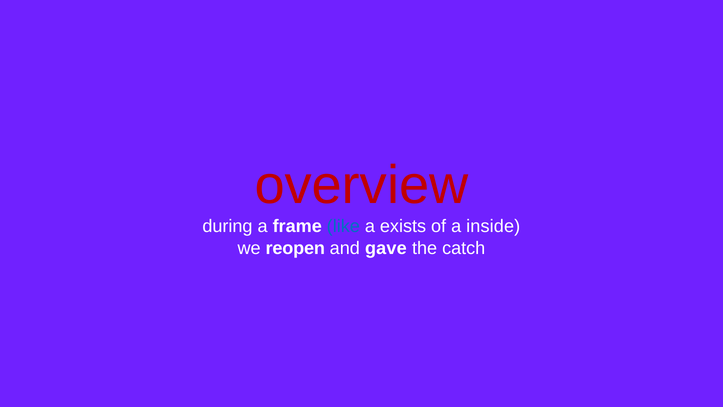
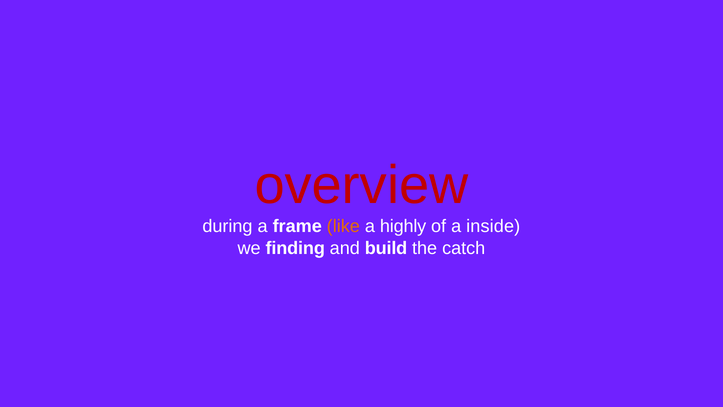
like colour: blue -> orange
exists: exists -> highly
reopen: reopen -> finding
gave: gave -> build
